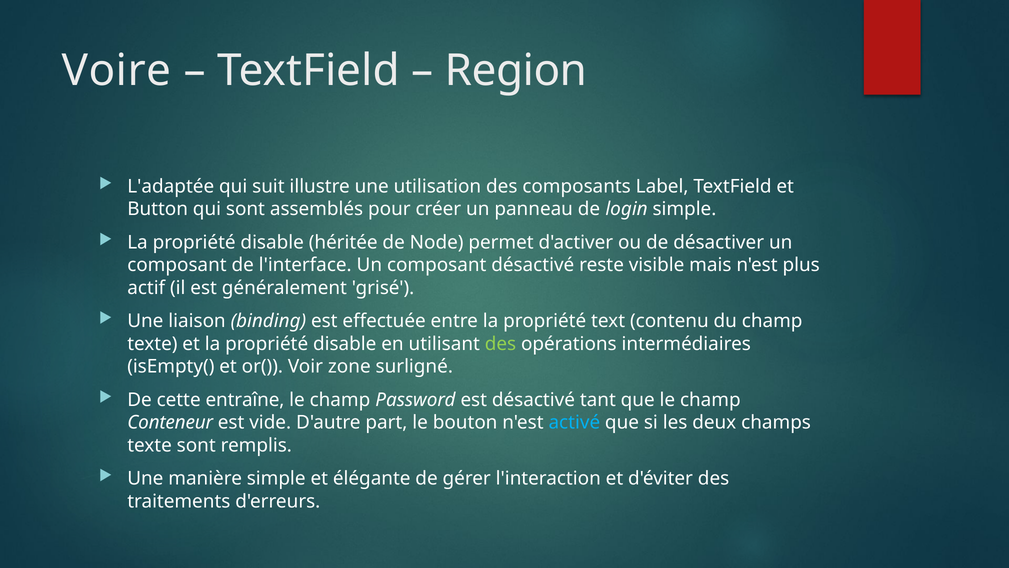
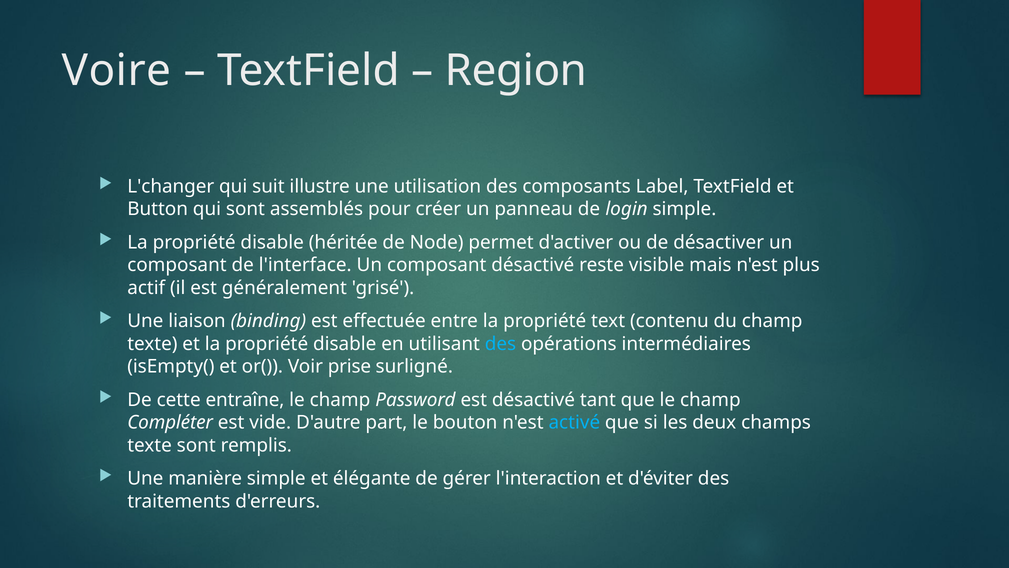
L'adaptée: L'adaptée -> L'changer
des at (501, 344) colour: light green -> light blue
zone: zone -> prise
Conteneur: Conteneur -> Compléter
